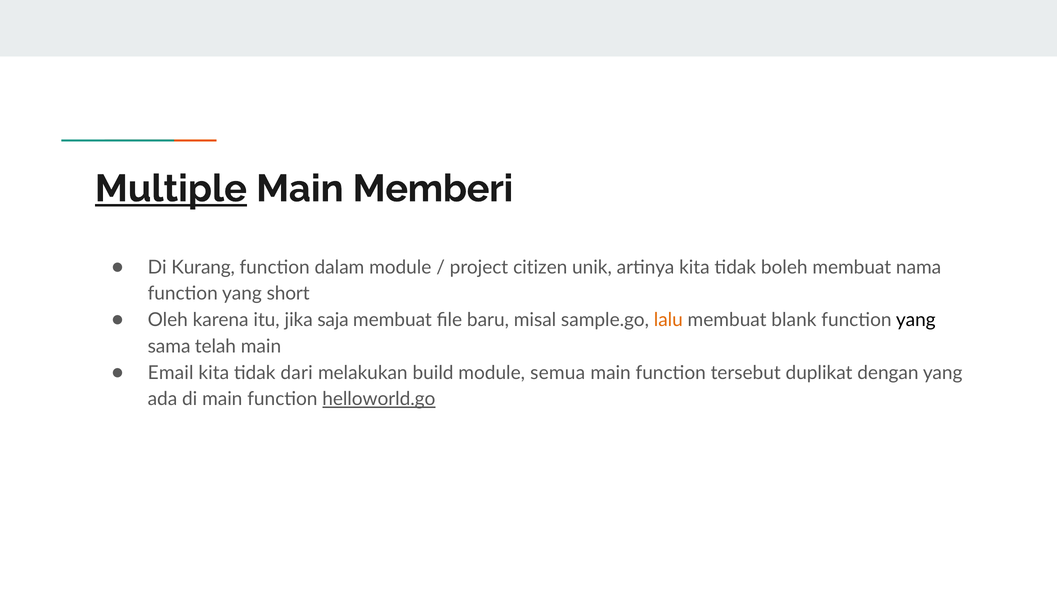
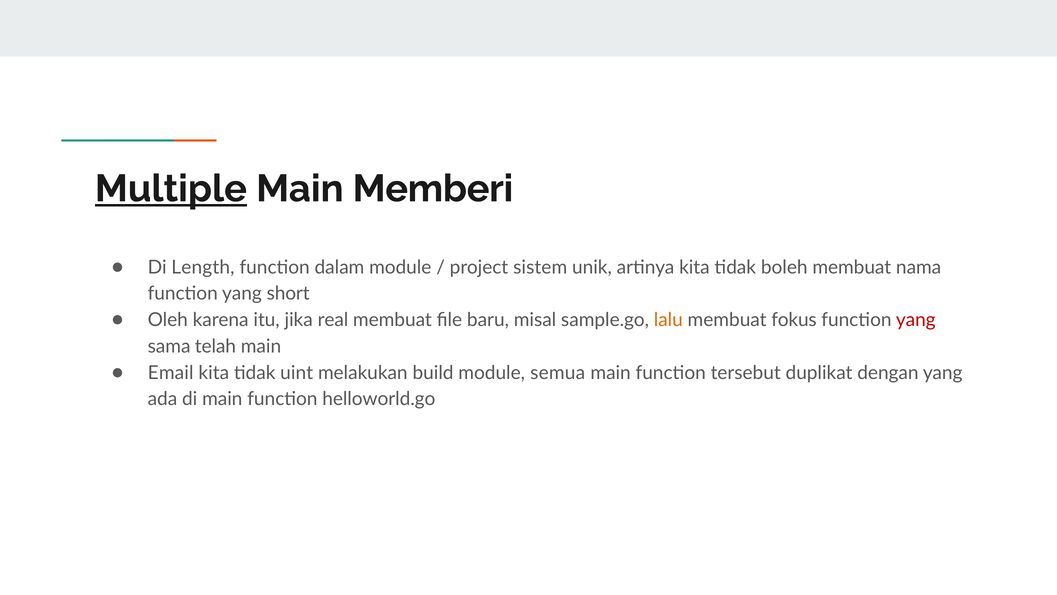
Kurang: Kurang -> Length
citizen: citizen -> sistem
saja: saja -> real
blank: blank -> fokus
yang at (916, 320) colour: black -> red
dari: dari -> uint
helloworld.go underline: present -> none
